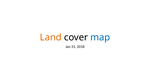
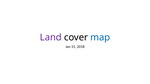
Land colour: orange -> purple
